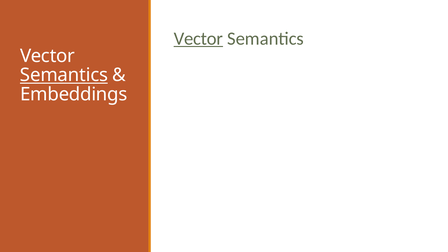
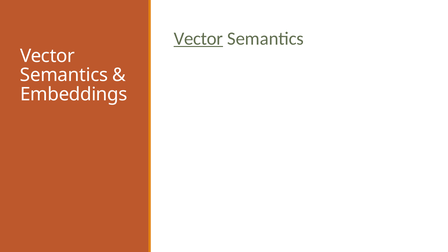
Semantics at (64, 75) underline: present -> none
